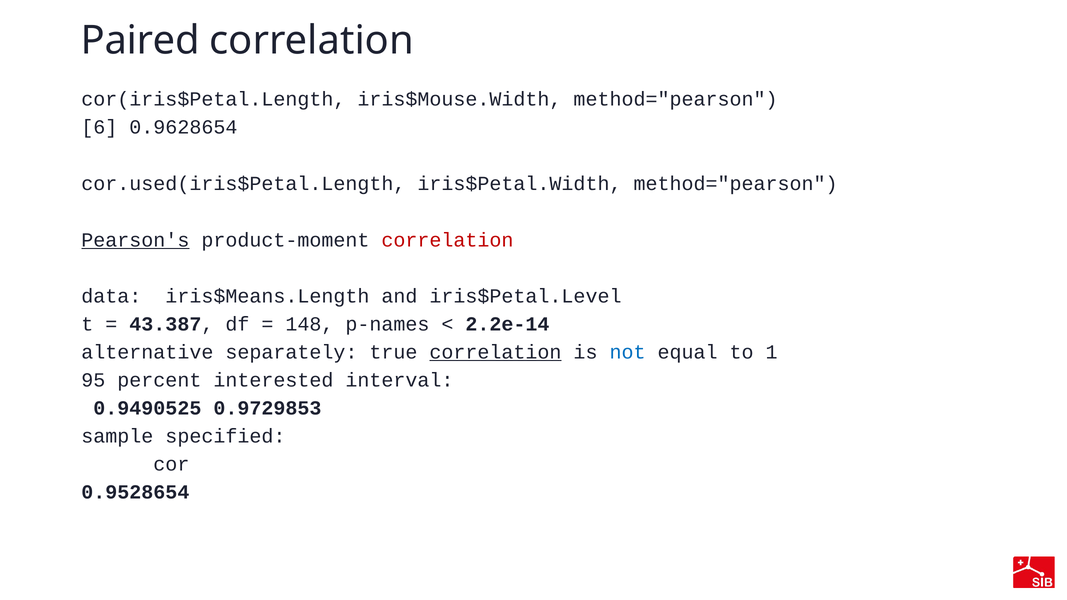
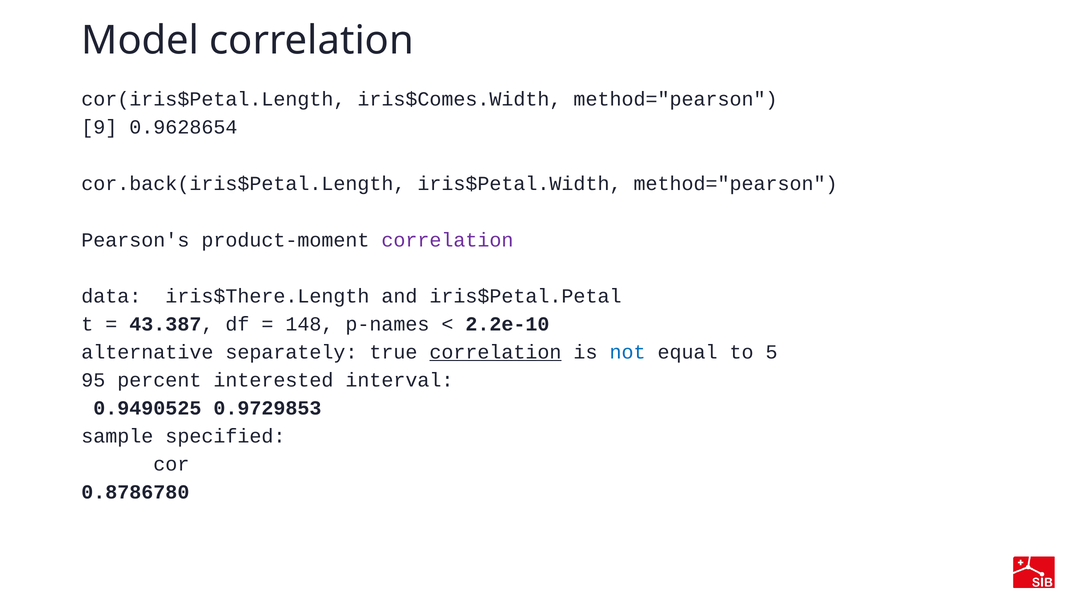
Paired: Paired -> Model
iris$Mouse.Width: iris$Mouse.Width -> iris$Comes.Width
6: 6 -> 9
cor.used(iris$Petal.Length: cor.used(iris$Petal.Length -> cor.back(iris$Petal.Length
Pearson's underline: present -> none
correlation at (447, 240) colour: red -> purple
iris$Means.Length: iris$Means.Length -> iris$There.Length
iris$Petal.Level: iris$Petal.Level -> iris$Petal.Petal
2.2e-14: 2.2e-14 -> 2.2e-10
1: 1 -> 5
0.9528654: 0.9528654 -> 0.8786780
